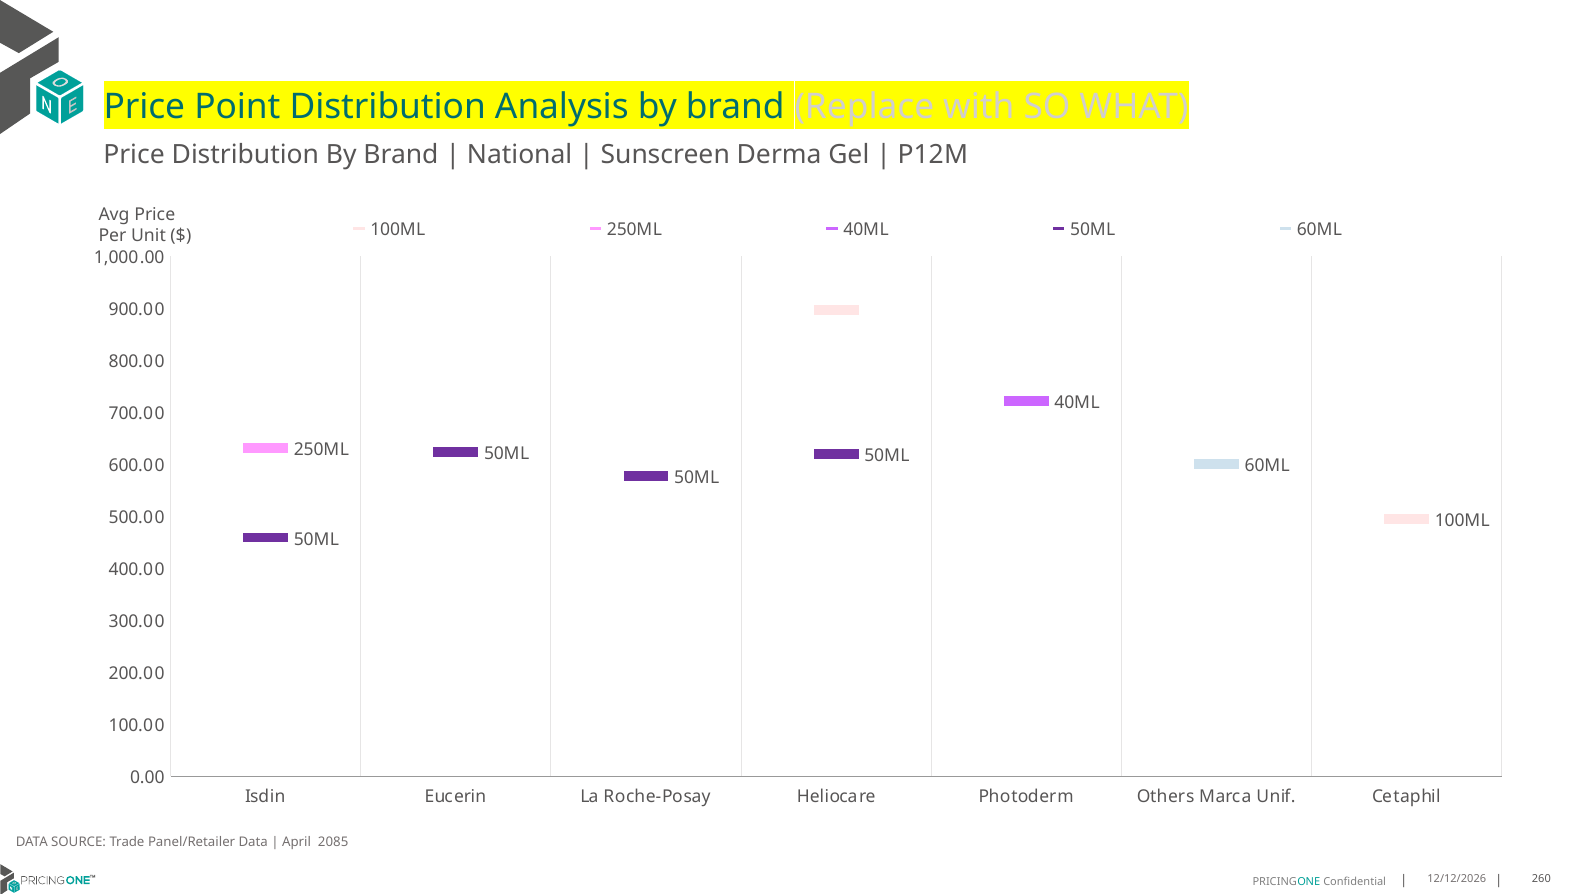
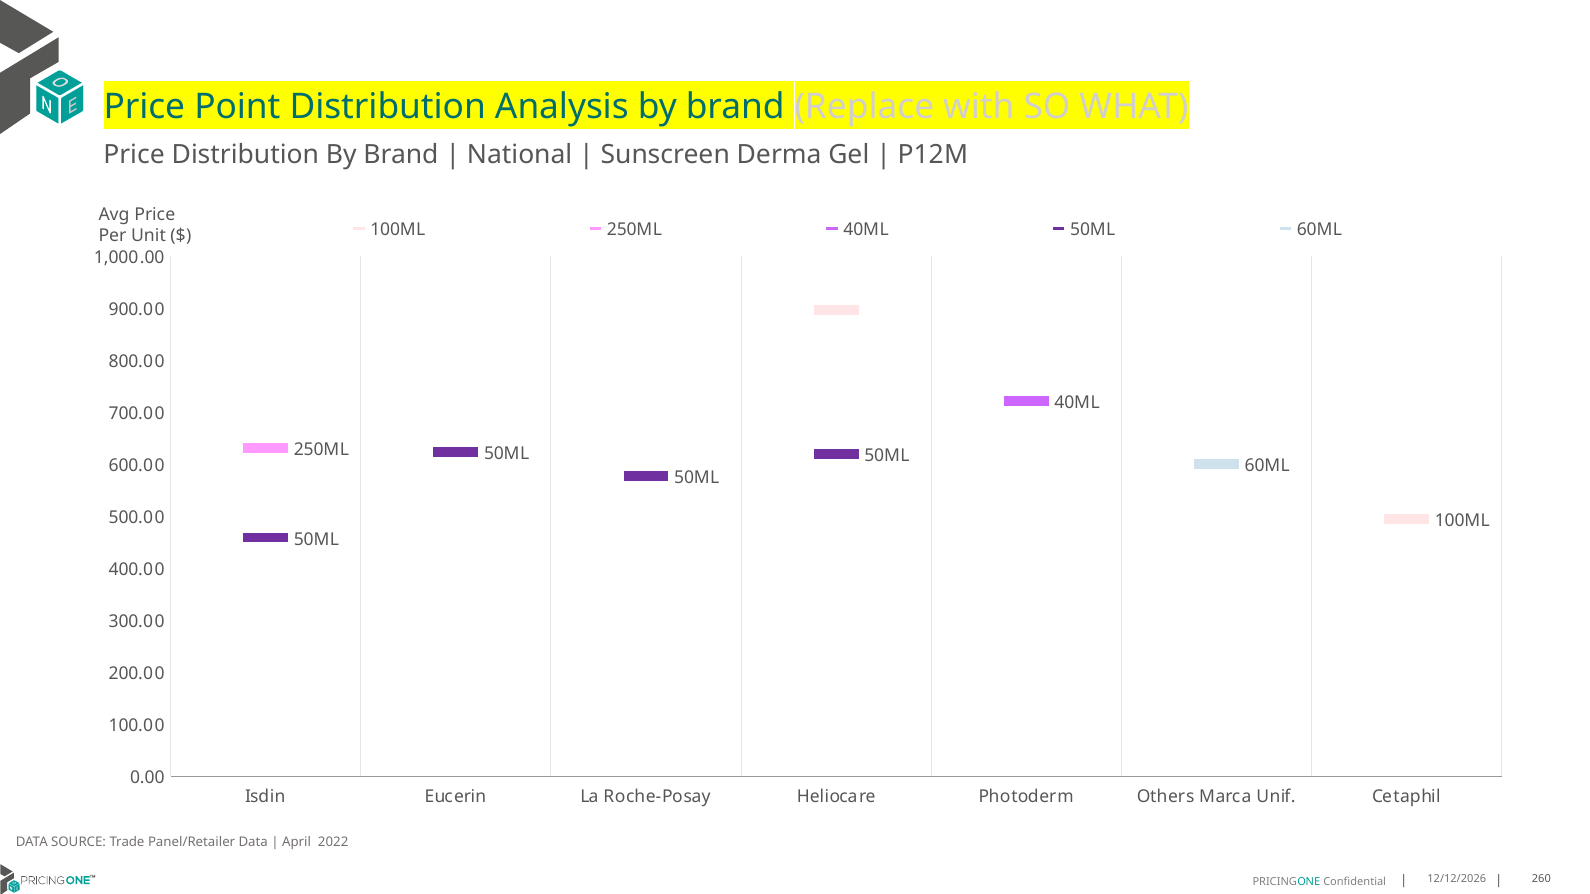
2085: 2085 -> 2022
